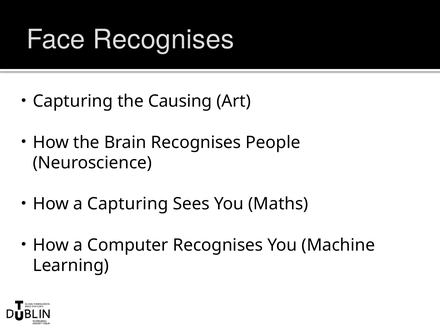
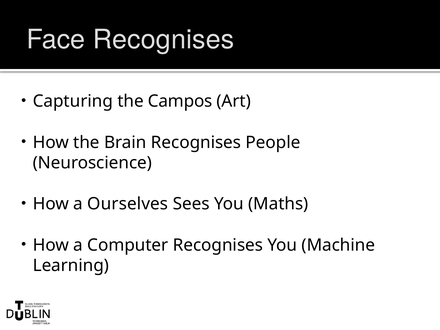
Causing: Causing -> Campos
a Capturing: Capturing -> Ourselves
